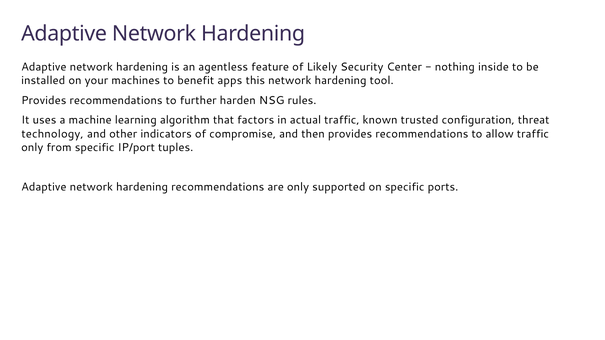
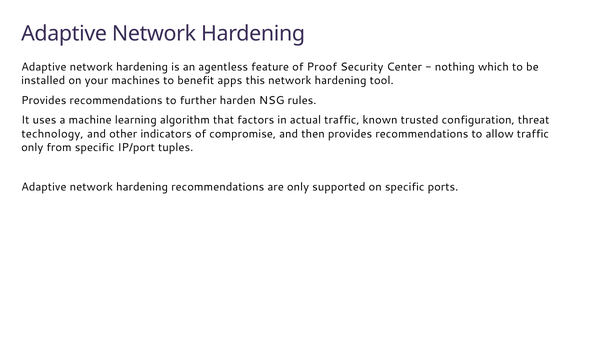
Likely: Likely -> Proof
inside: inside -> which
